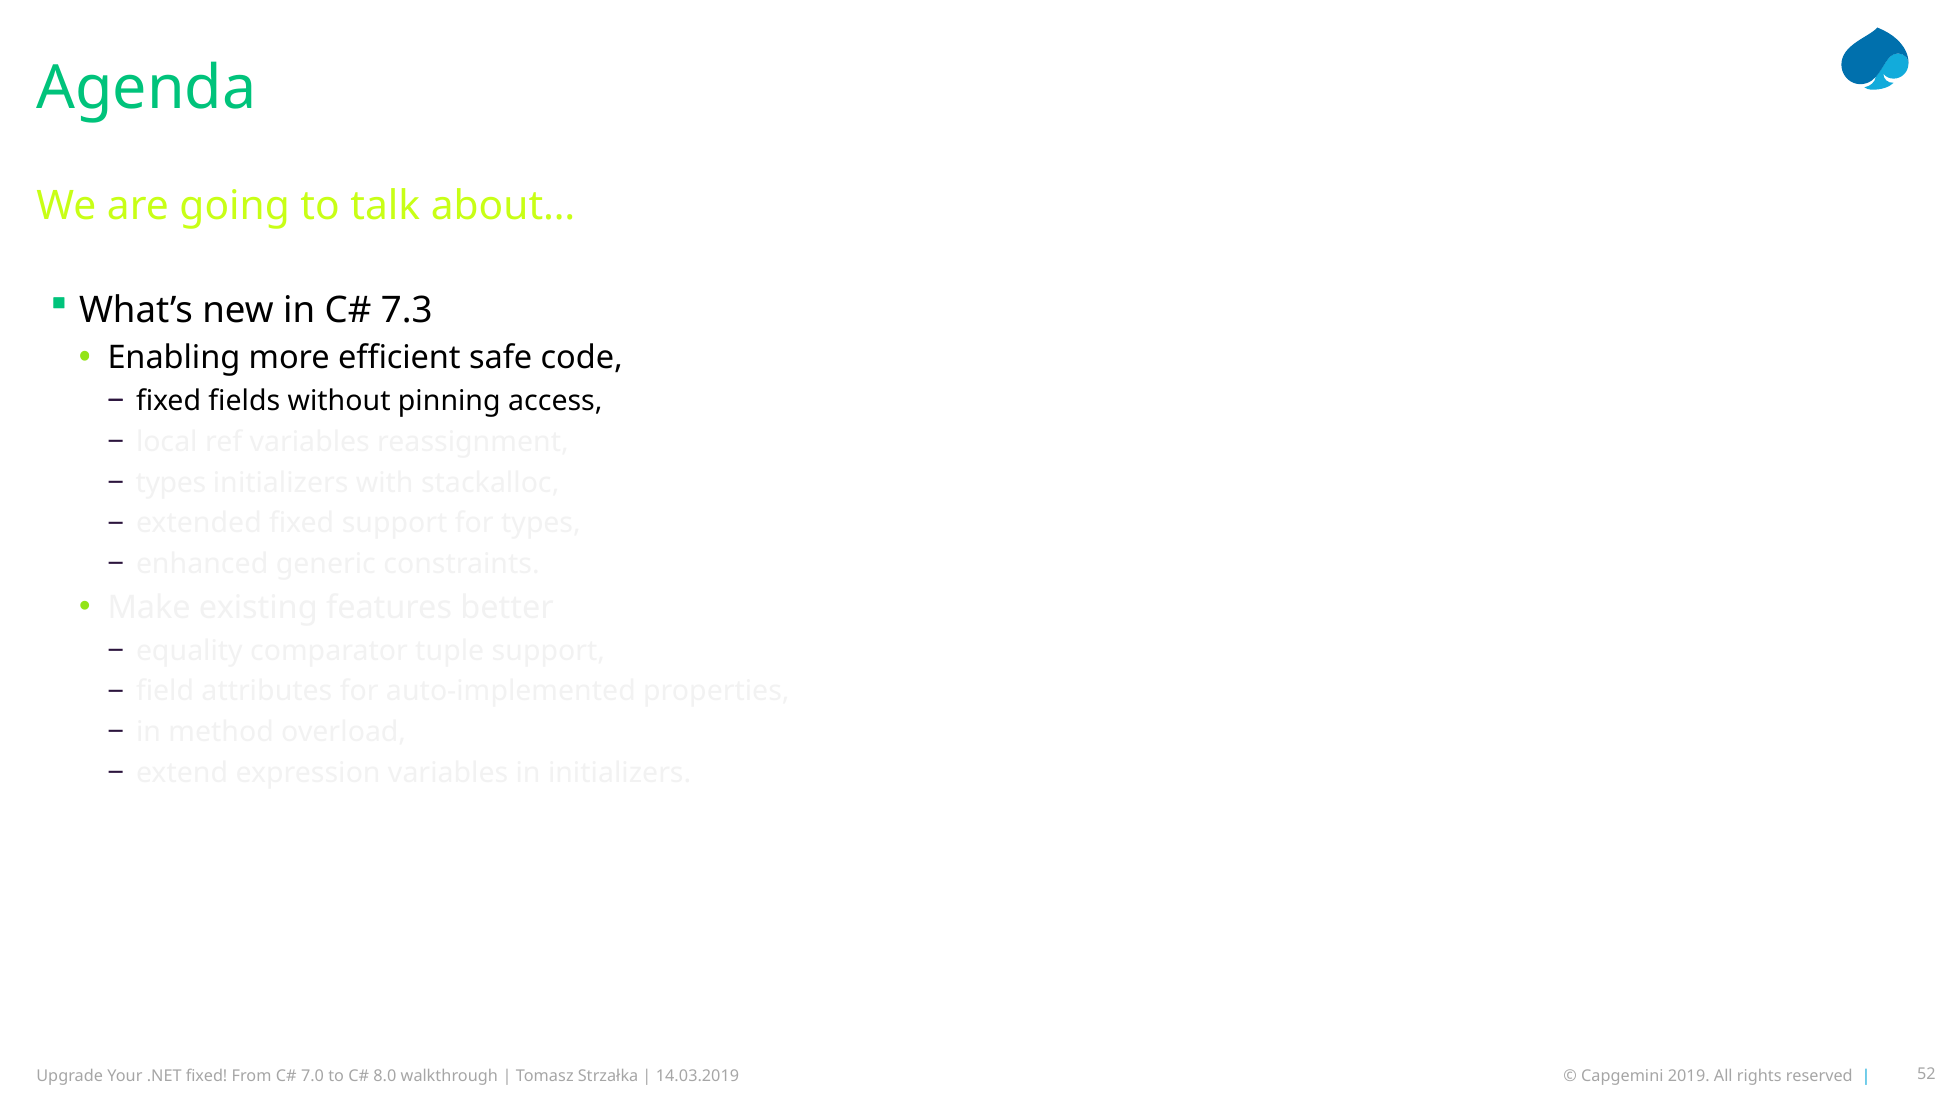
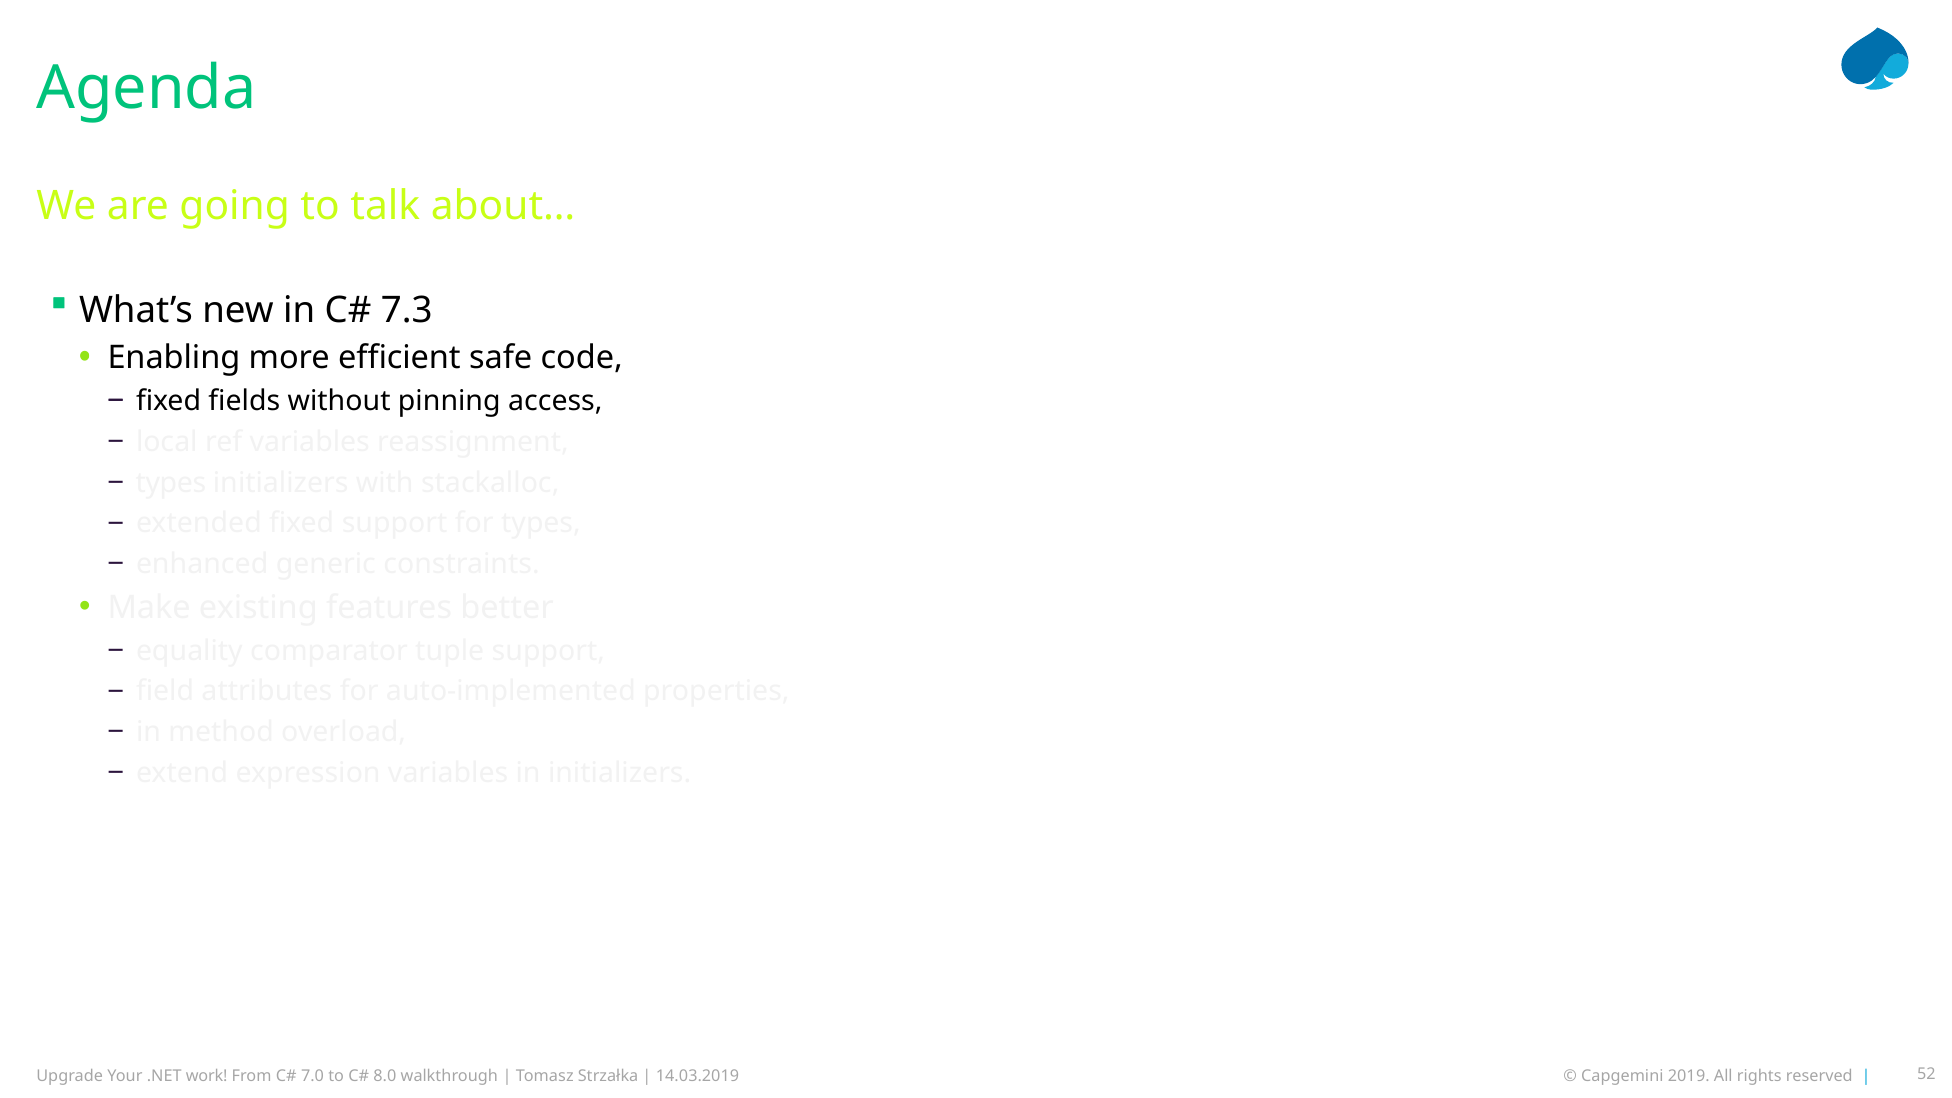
fixed at (207, 1076): fixed -> work
